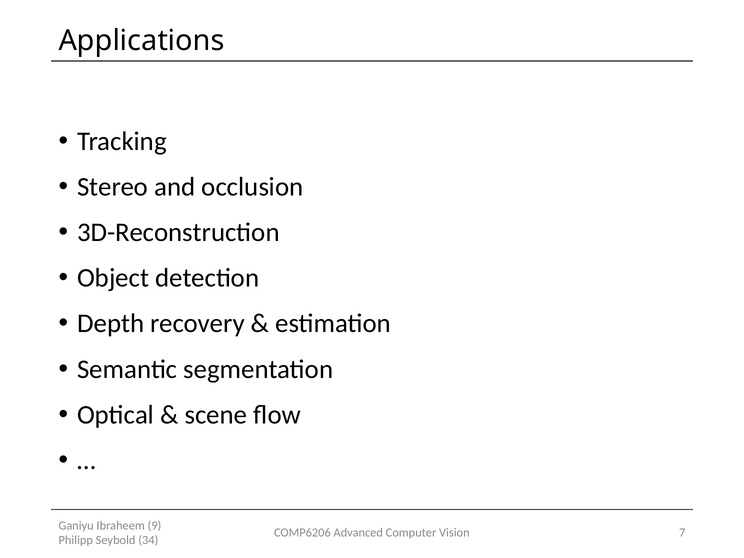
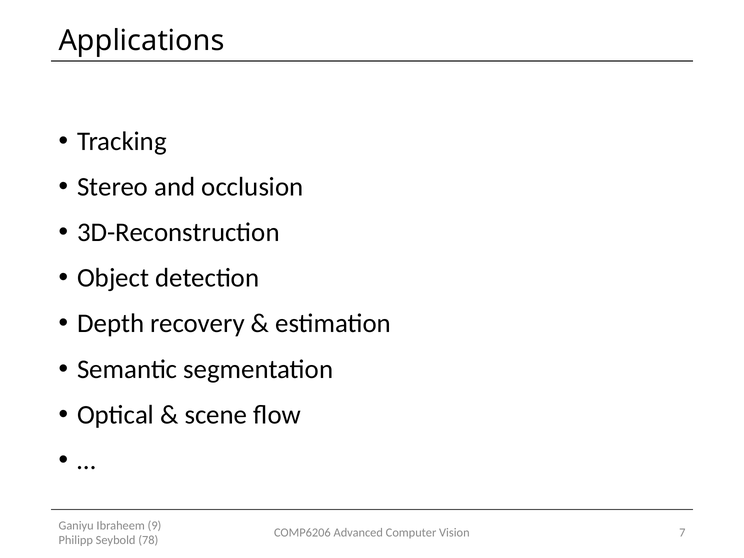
34: 34 -> 78
